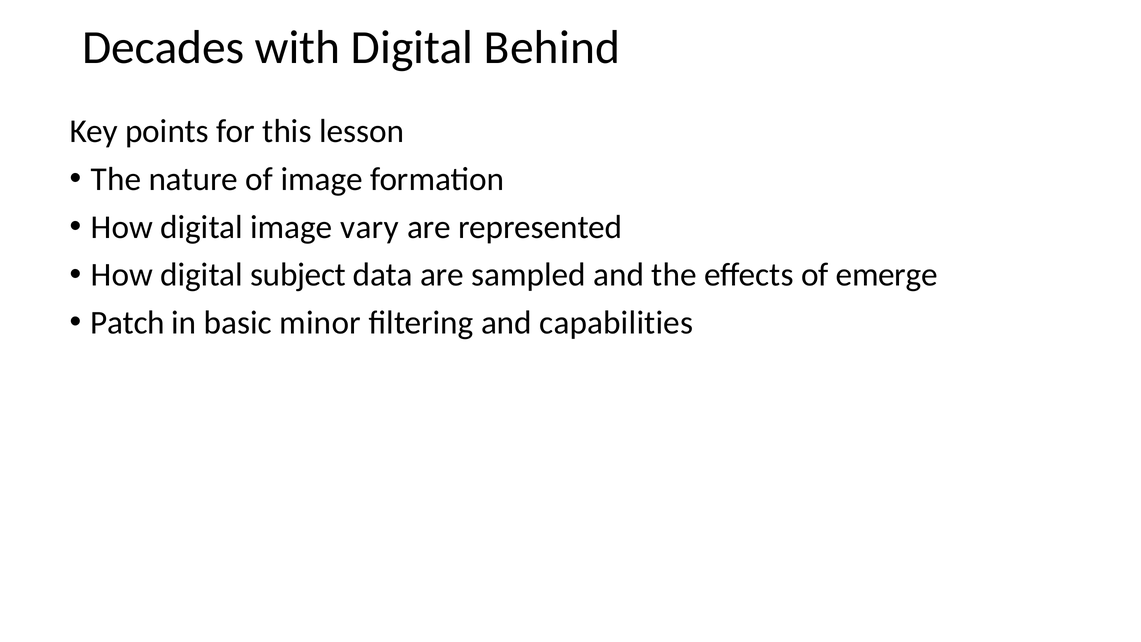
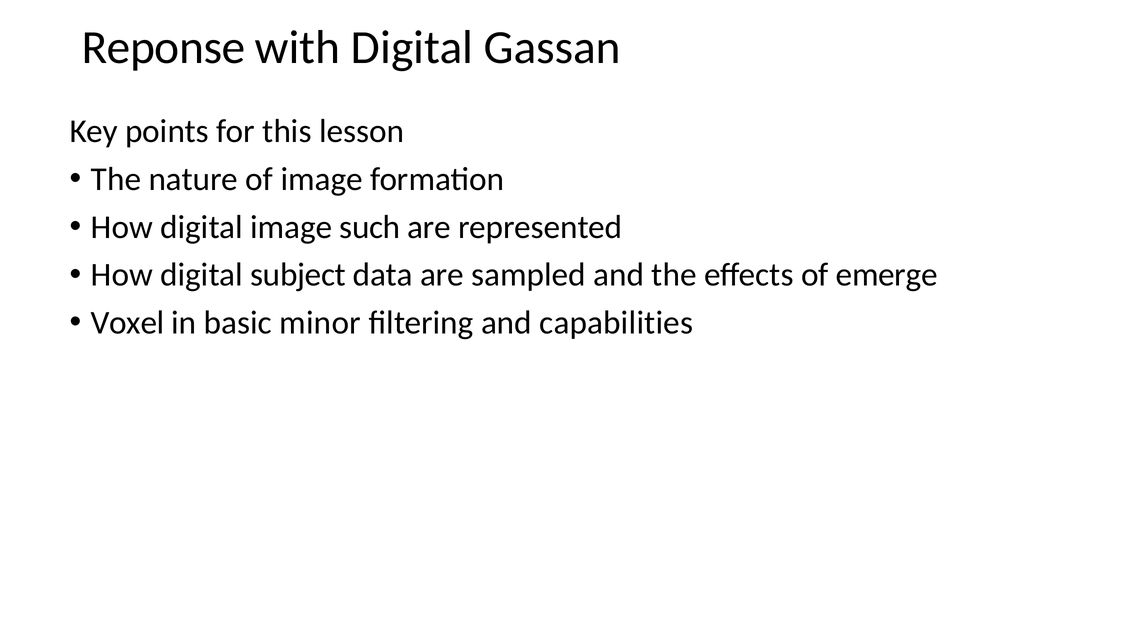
Decades: Decades -> Reponse
Behind: Behind -> Gassan
vary: vary -> such
Patch: Patch -> Voxel
